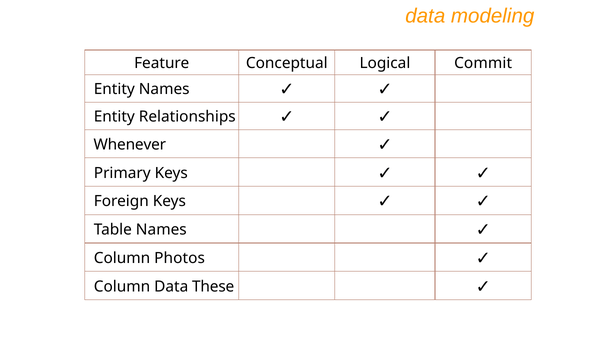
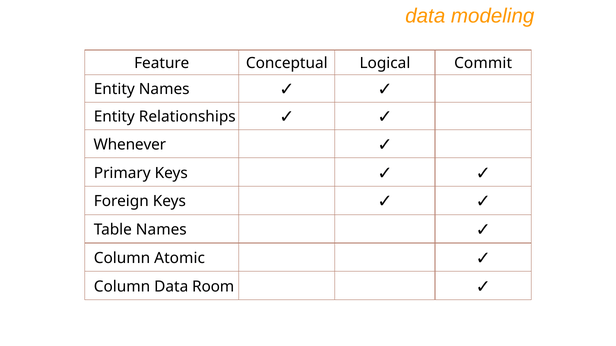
Photos: Photos -> Atomic
These: These -> Room
